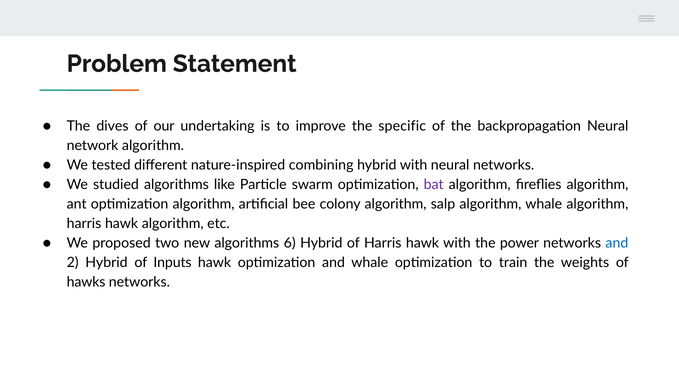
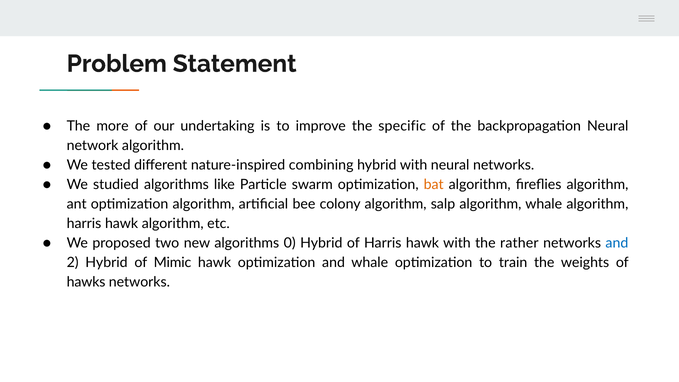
dives: dives -> more
bat colour: purple -> orange
6: 6 -> 0
power: power -> rather
Inputs: Inputs -> Mimic
